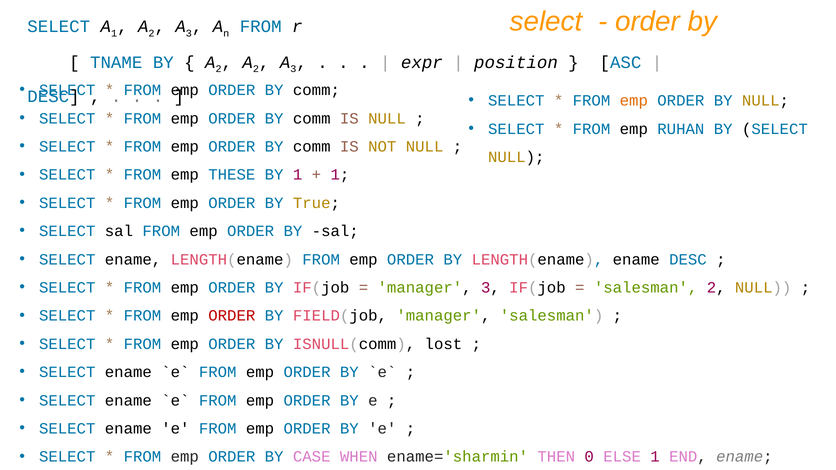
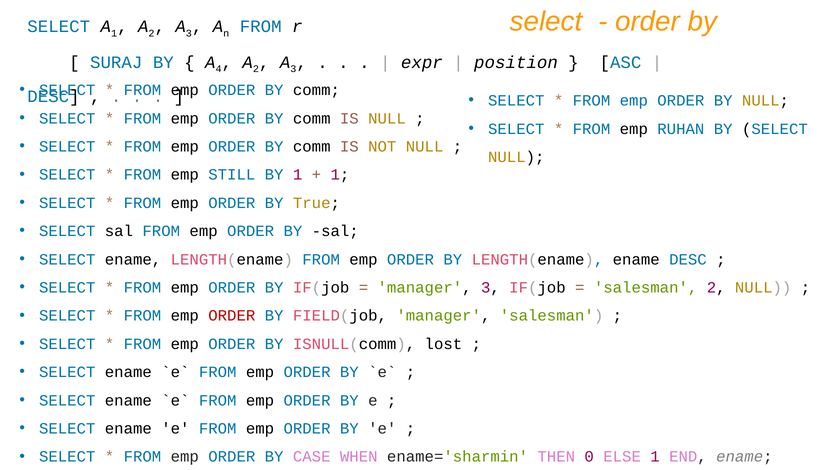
TNAME: TNAME -> SURAJ
2 at (219, 69): 2 -> 4
emp at (634, 101) colour: orange -> blue
THESE: THESE -> STILL
